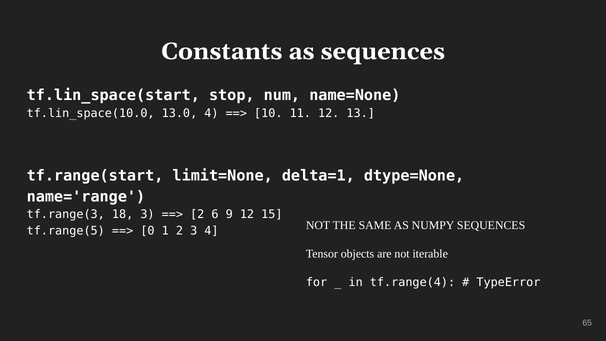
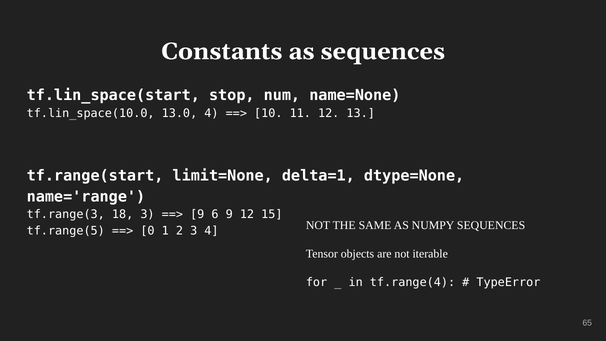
2 at (197, 215): 2 -> 9
